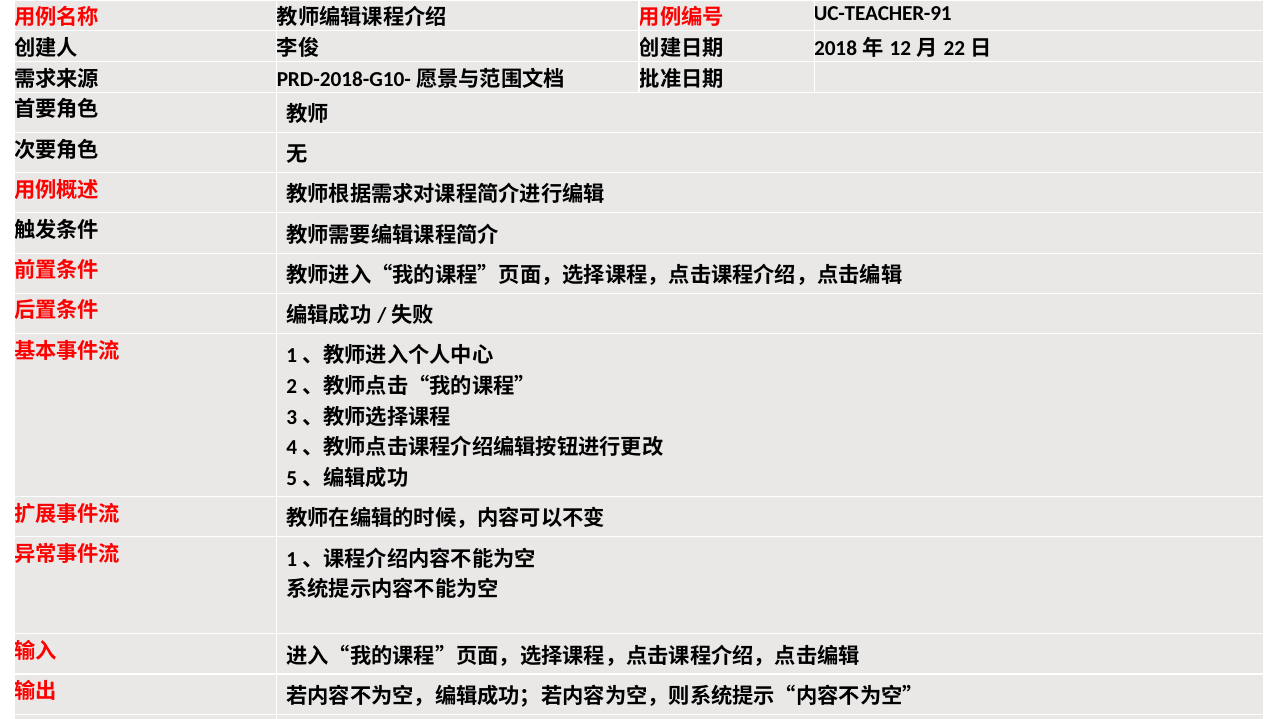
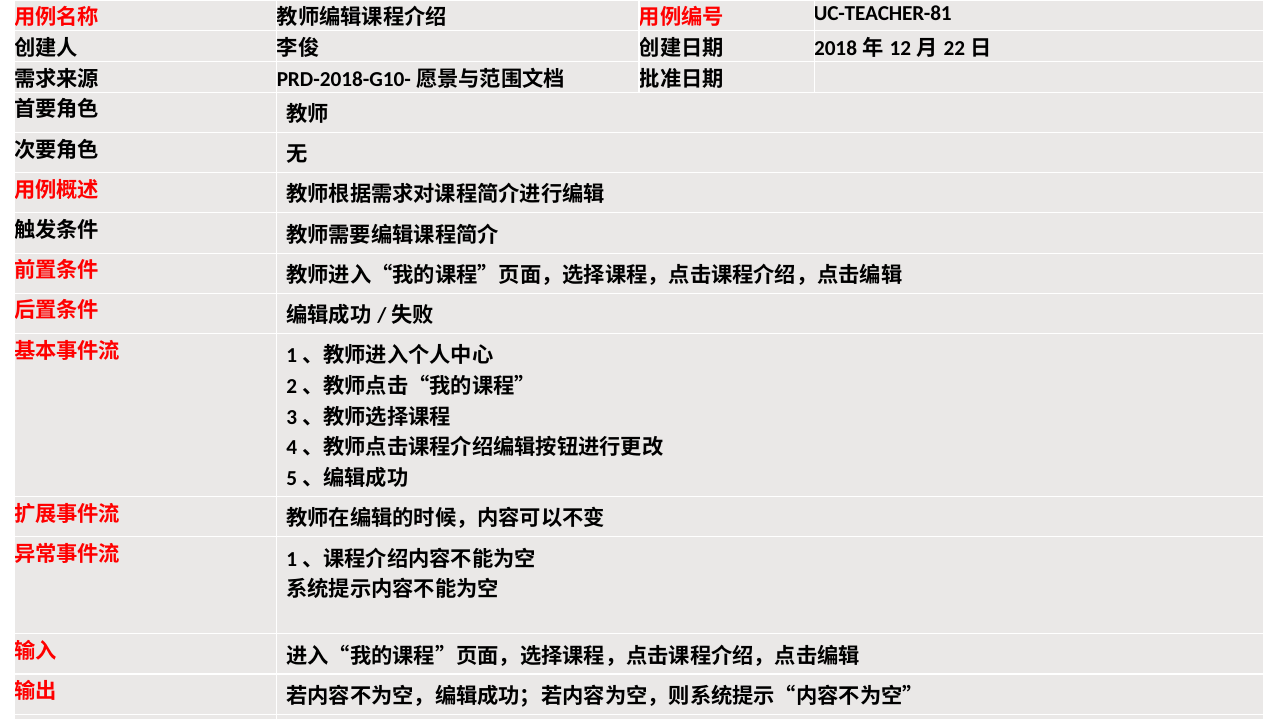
UC-TEACHER-91: UC-TEACHER-91 -> UC-TEACHER-81
